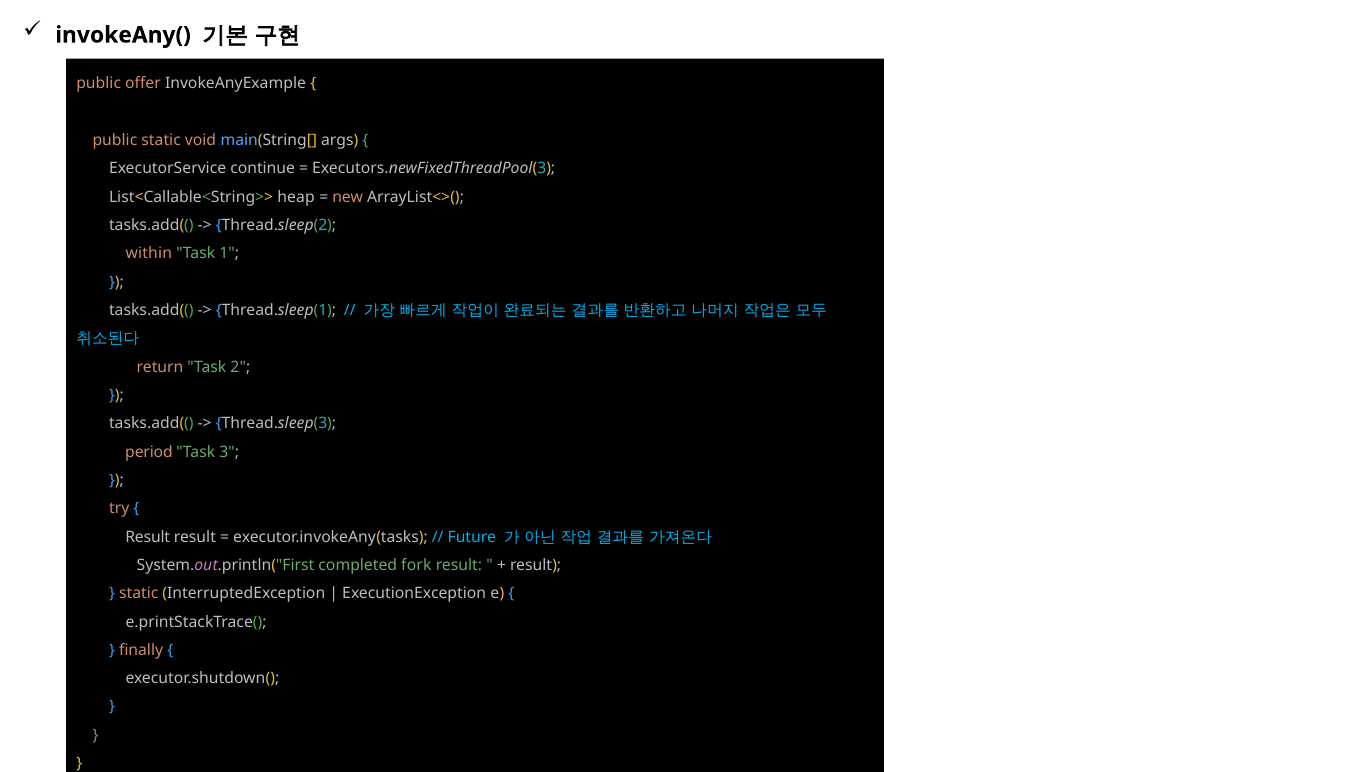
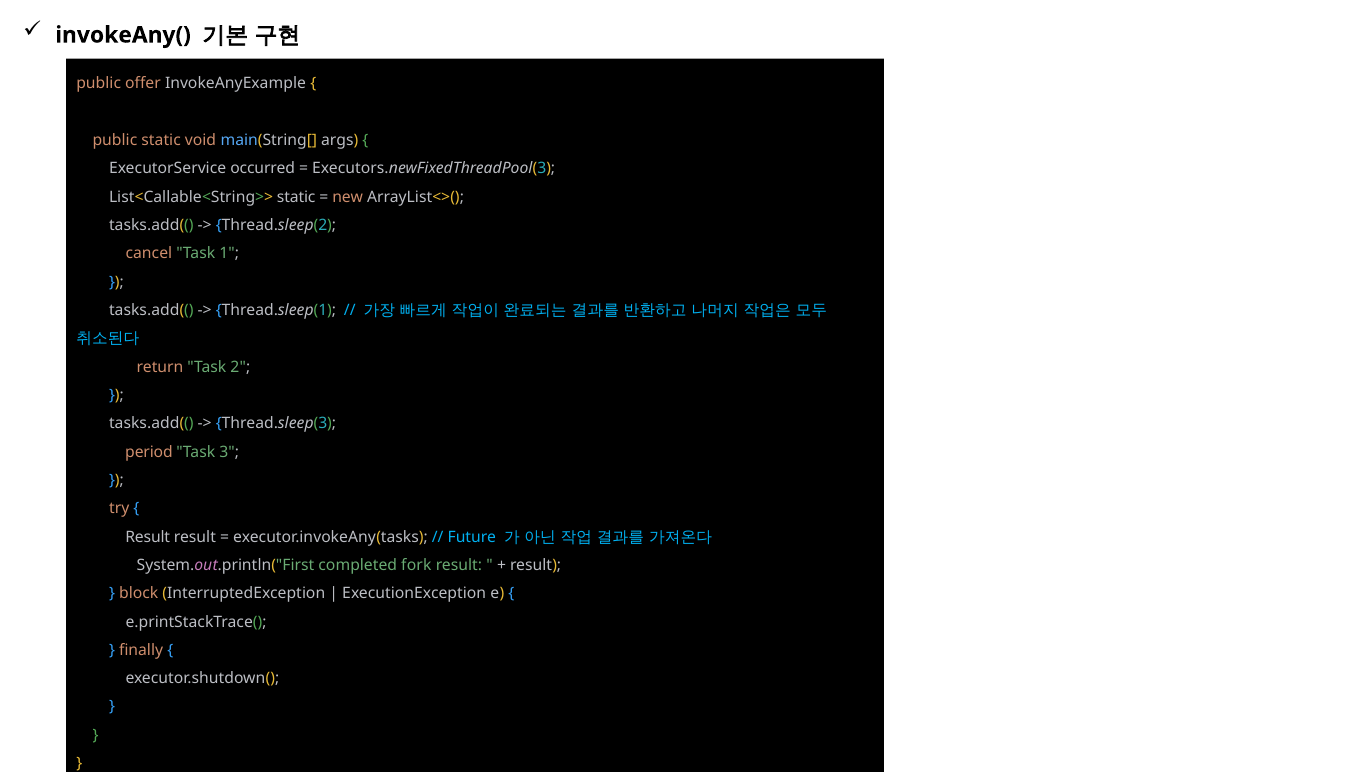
continue: continue -> occurred
List<Callable<String>> heap: heap -> static
within: within -> cancel
static at (139, 593): static -> block
